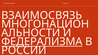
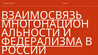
ВЗАИМОСВЯЗЬ underline: none -> present
